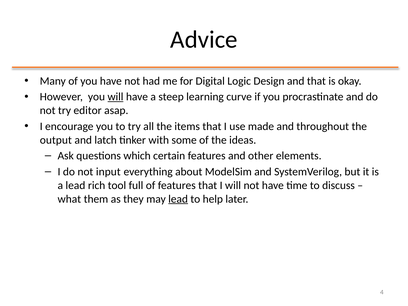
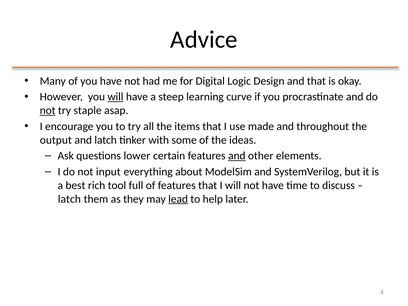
not at (48, 111) underline: none -> present
editor: editor -> staple
which: which -> lower
and at (237, 156) underline: none -> present
a lead: lead -> best
what at (69, 199): what -> latch
